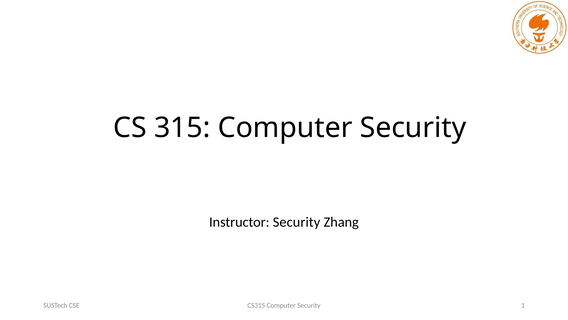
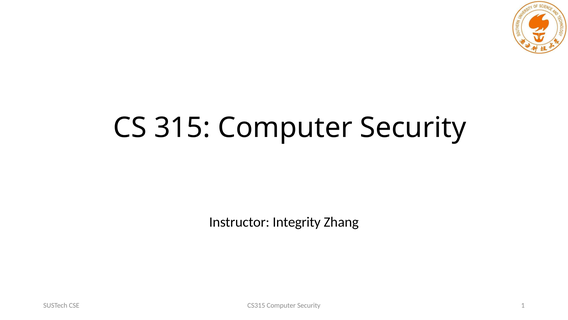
Instructor Security: Security -> Integrity
